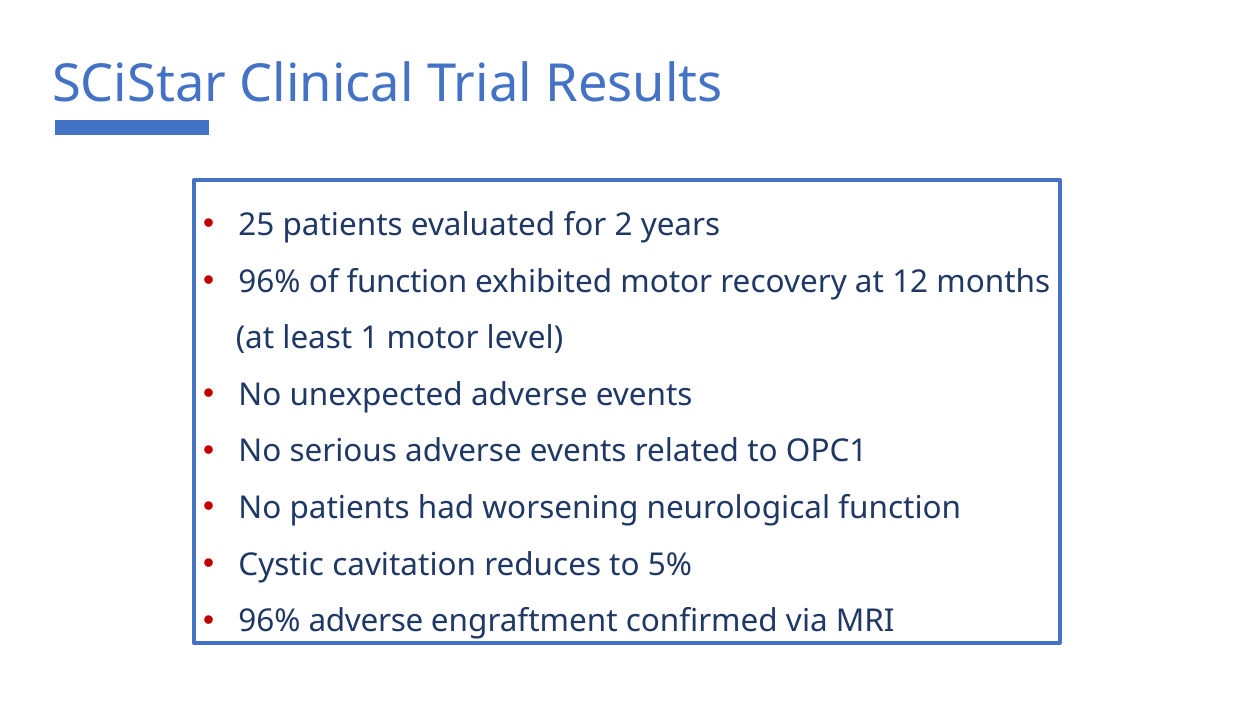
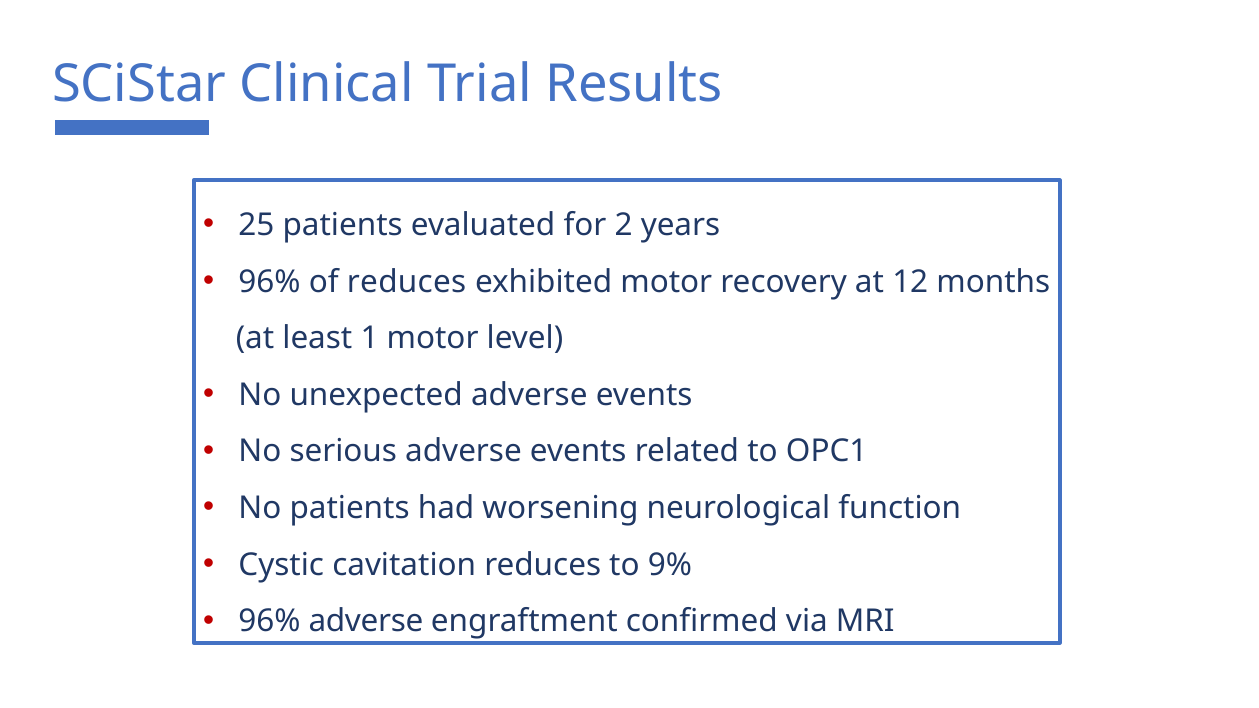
of function: function -> reduces
5%: 5% -> 9%
